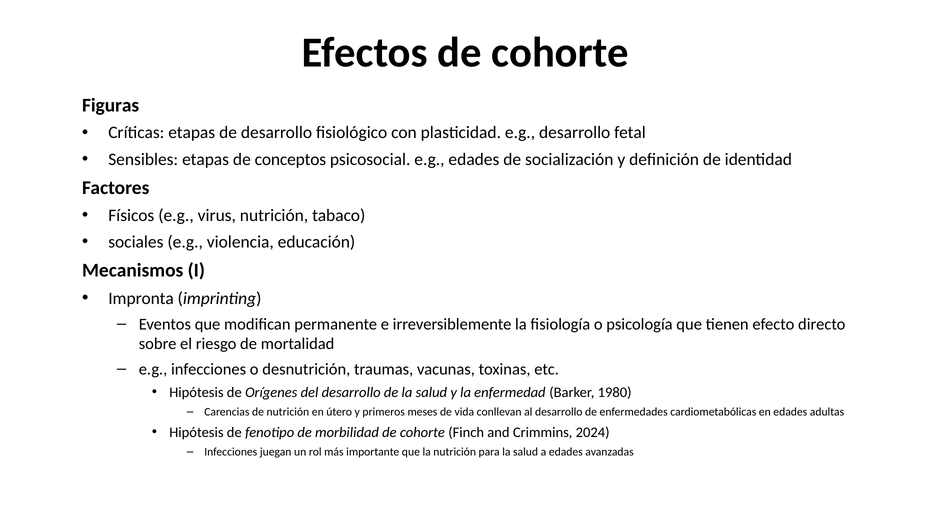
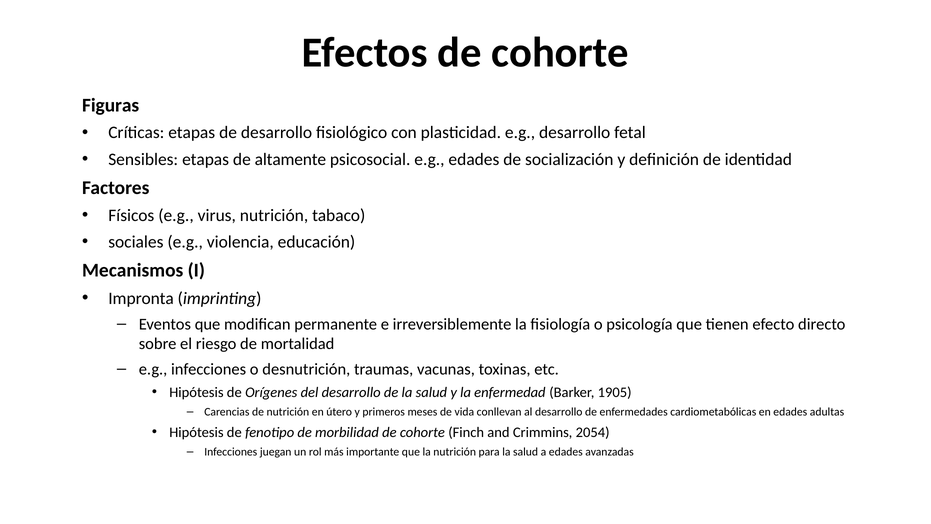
conceptos: conceptos -> altamente
1980: 1980 -> 1905
2024: 2024 -> 2054
